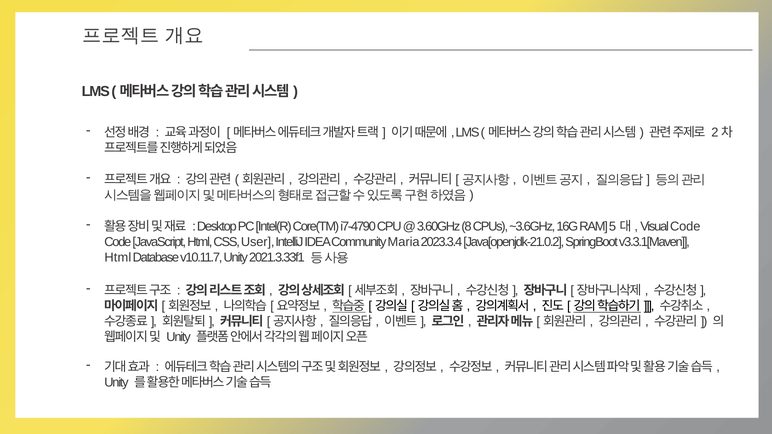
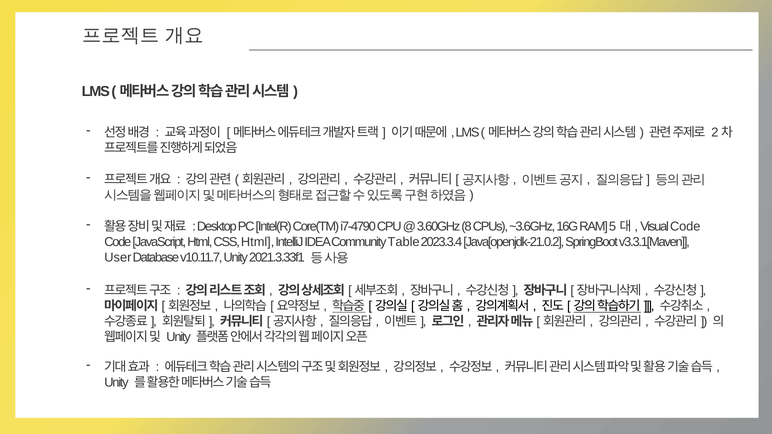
CSS User: User -> Html
Maria: Maria -> Table
Html at (118, 258): Html -> User
